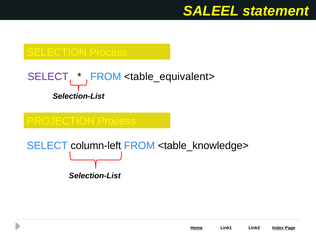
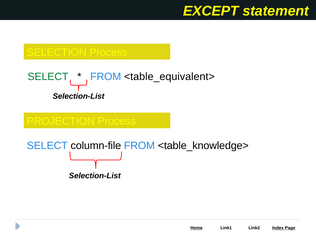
SALEEL: SALEEL -> EXCEPT
SELECT at (48, 77) colour: purple -> green
column-left: column-left -> column-file
